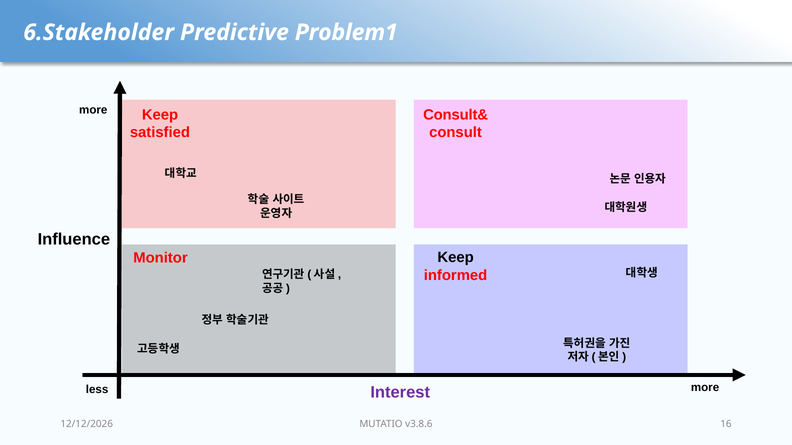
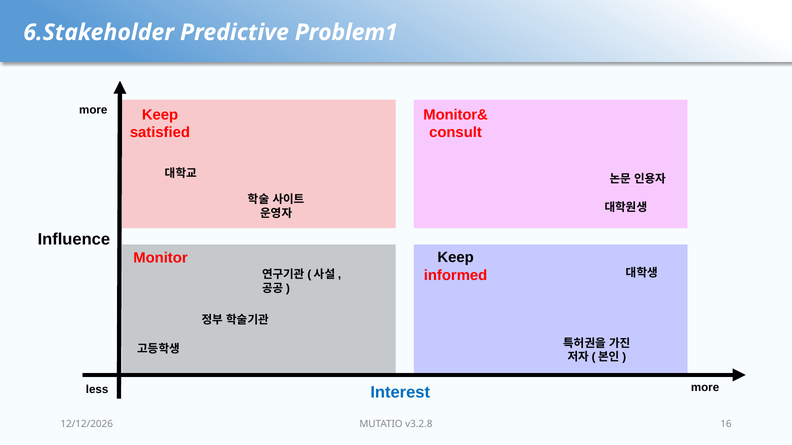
Consult&: Consult& -> Monitor&
Interest colour: purple -> blue
v3.8.6: v3.8.6 -> v3.2.8
